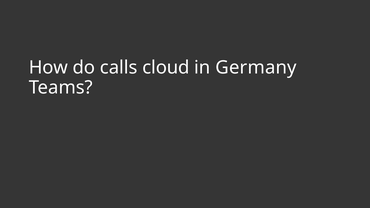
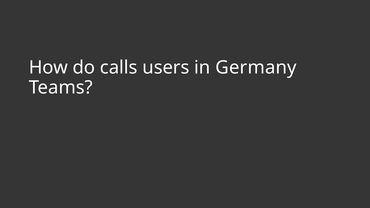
cloud: cloud -> users
